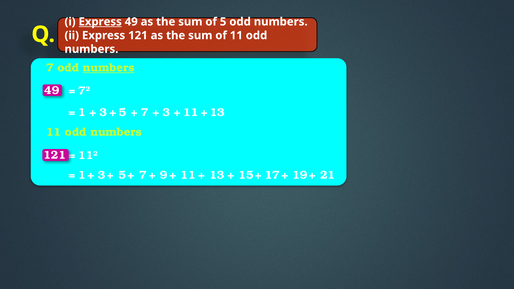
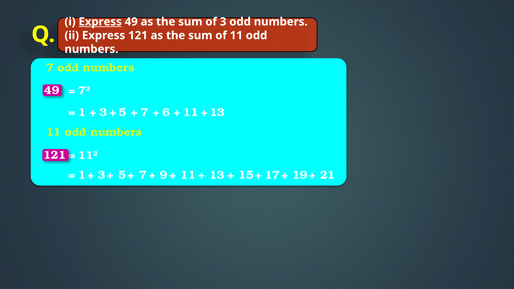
5: 5 -> 3
numbers at (109, 68) underline: present -> none
3: 3 -> 6
